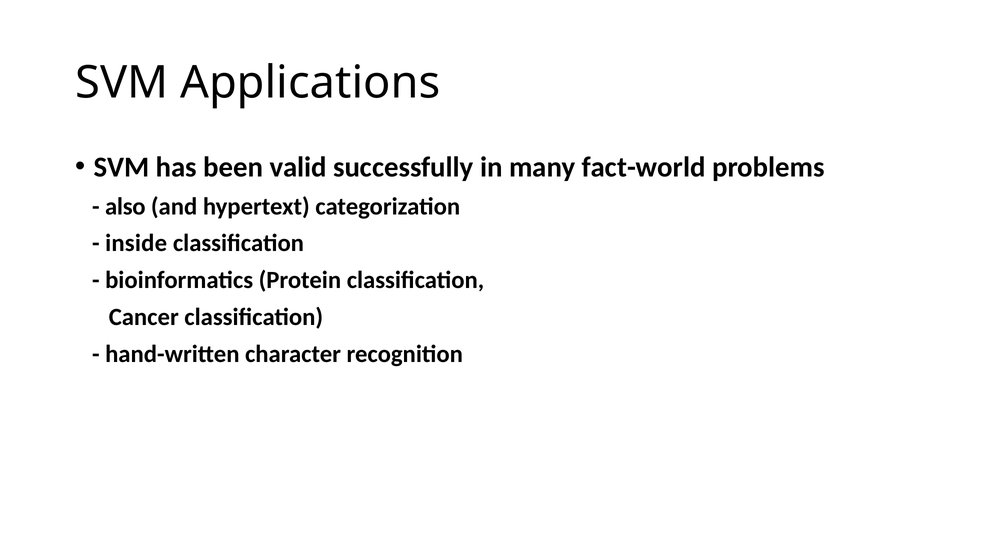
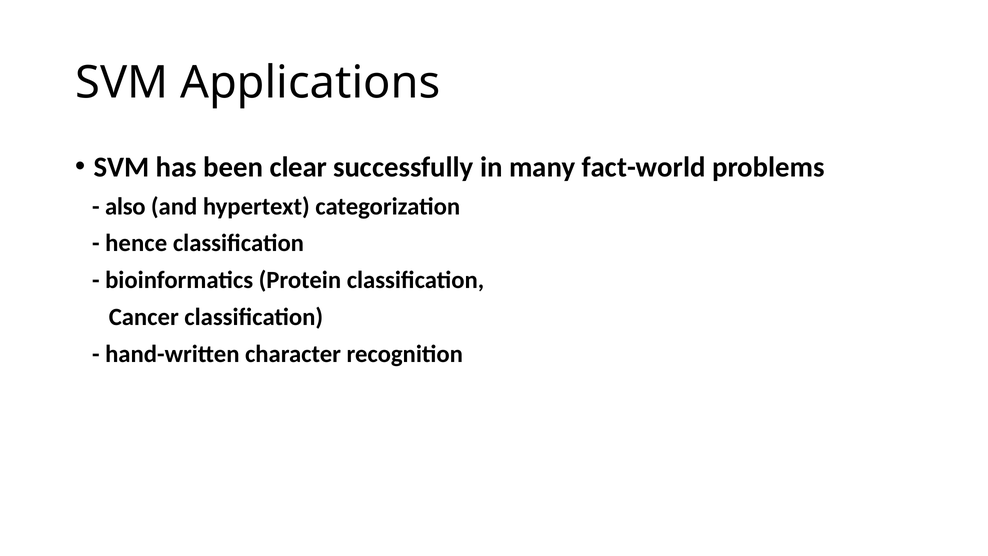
valid: valid -> clear
inside: inside -> hence
